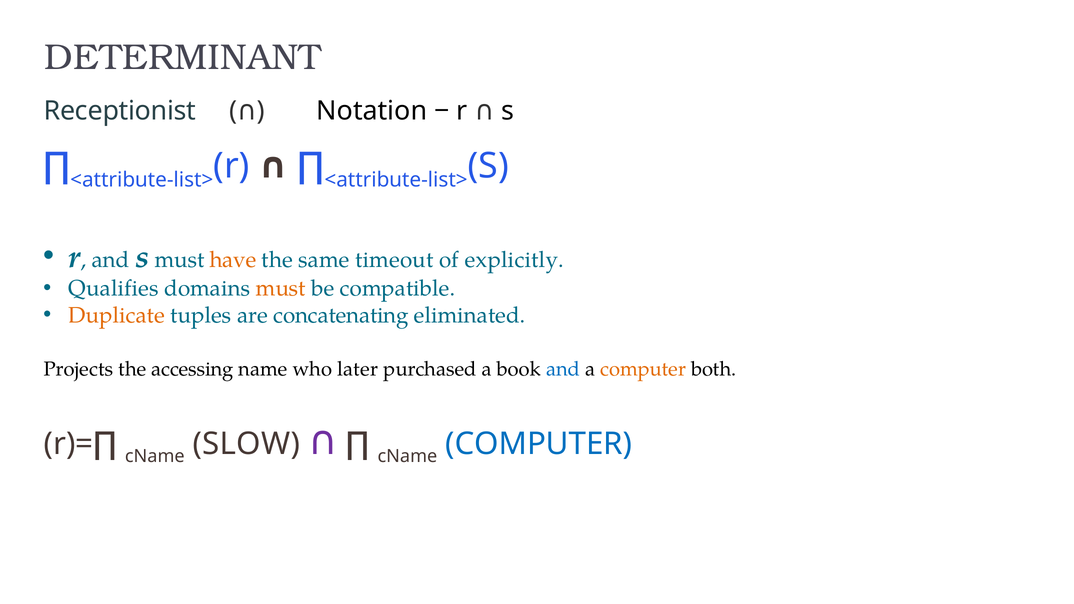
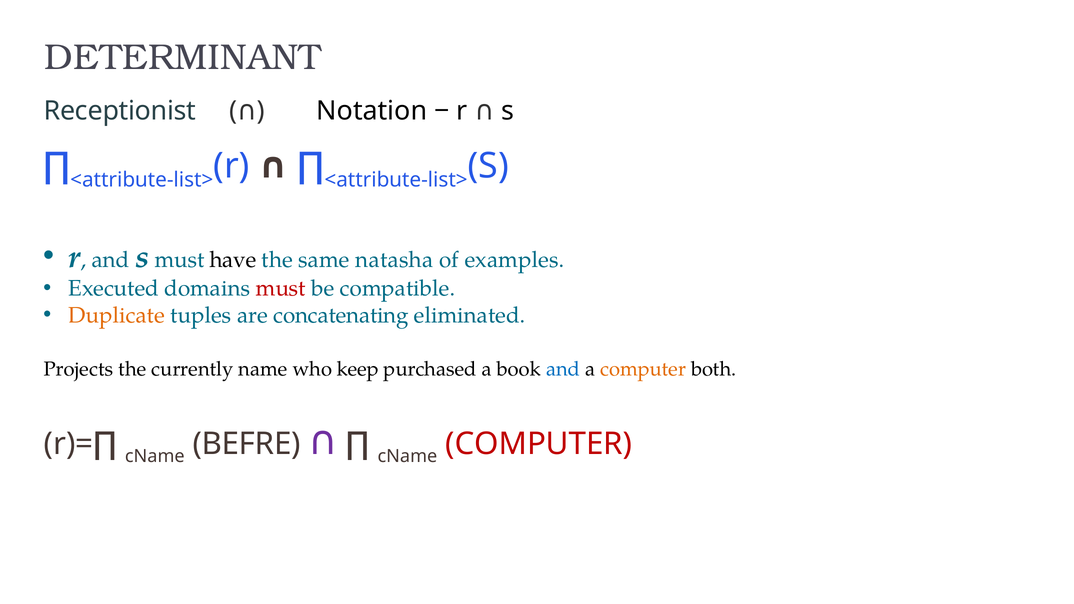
have colour: orange -> black
timeout: timeout -> natasha
explicitly: explicitly -> examples
Qualifies: Qualifies -> Executed
must at (281, 289) colour: orange -> red
accessing: accessing -> currently
later: later -> keep
SLOW: SLOW -> BEFRE
COMPUTER at (539, 444) colour: blue -> red
